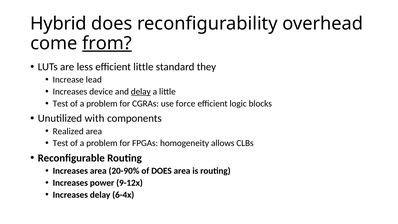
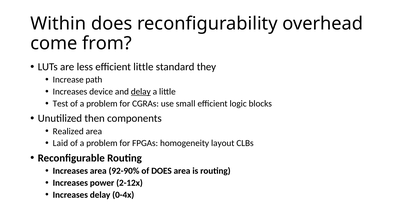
Hybrid: Hybrid -> Within
from underline: present -> none
lead: lead -> path
force: force -> small
with: with -> then
Test at (60, 143): Test -> Laid
allows: allows -> layout
20-90%: 20-90% -> 92-90%
9-12x: 9-12x -> 2-12x
6-4x: 6-4x -> 0-4x
